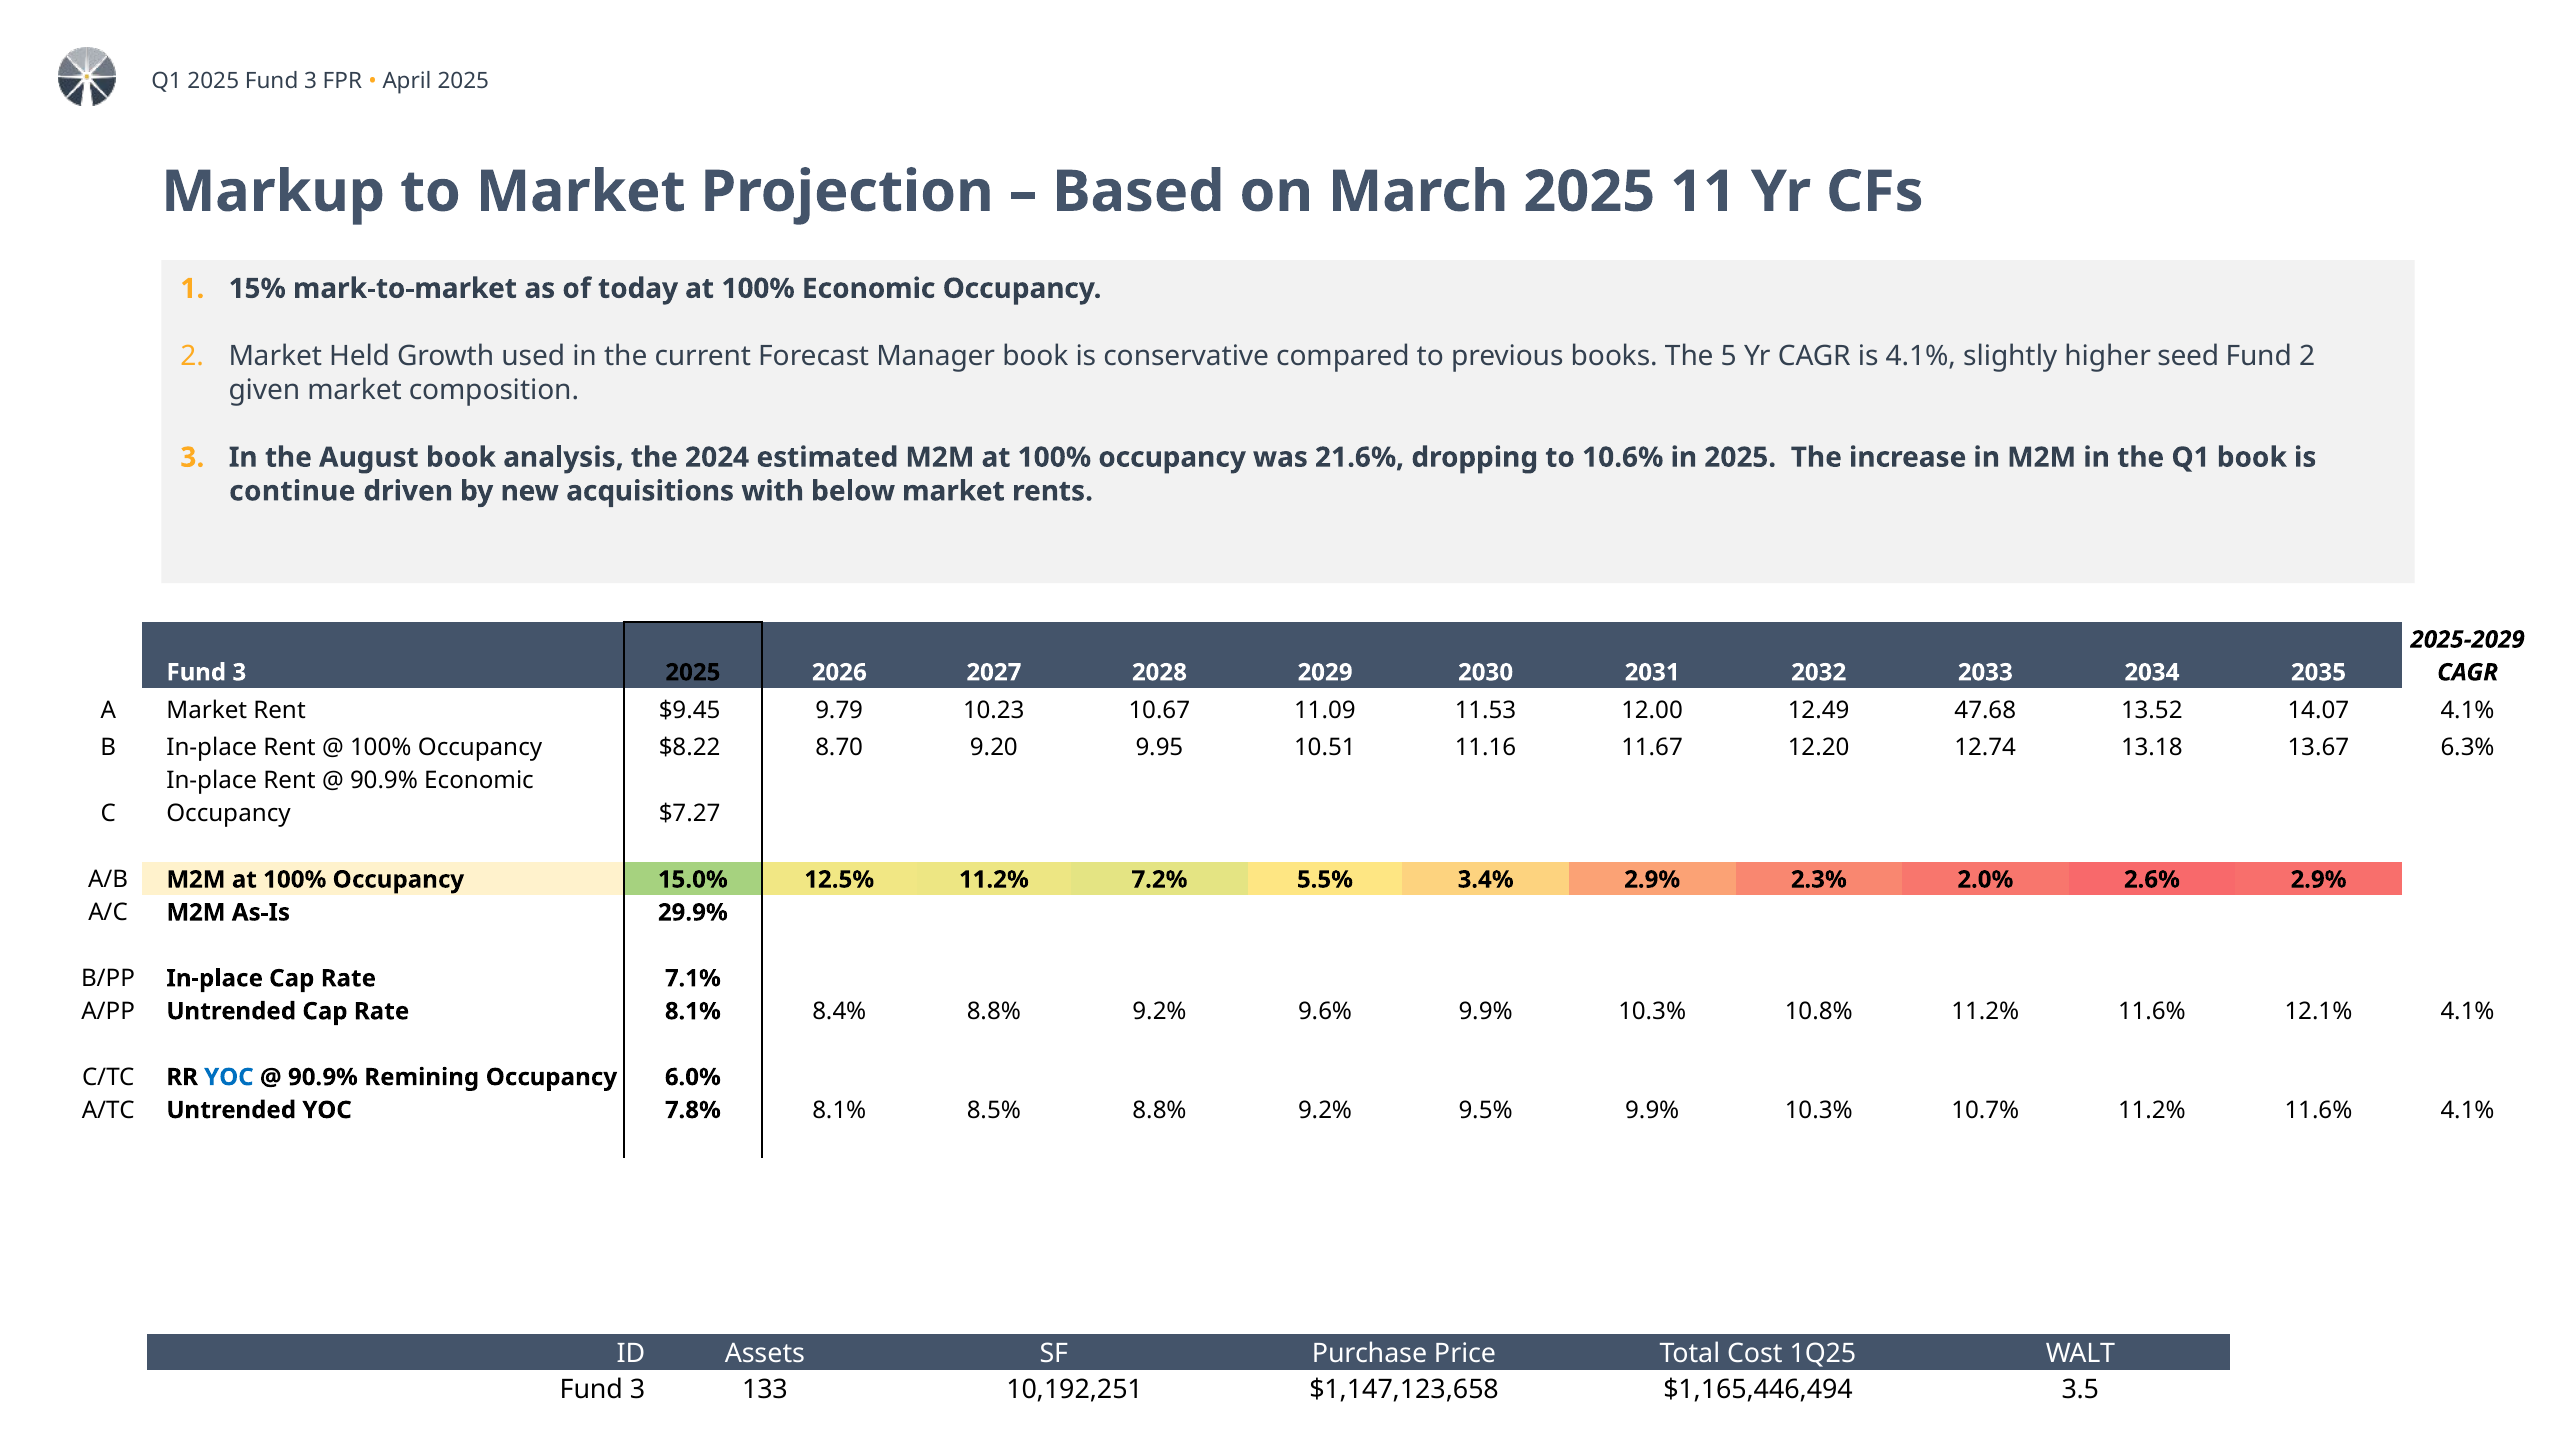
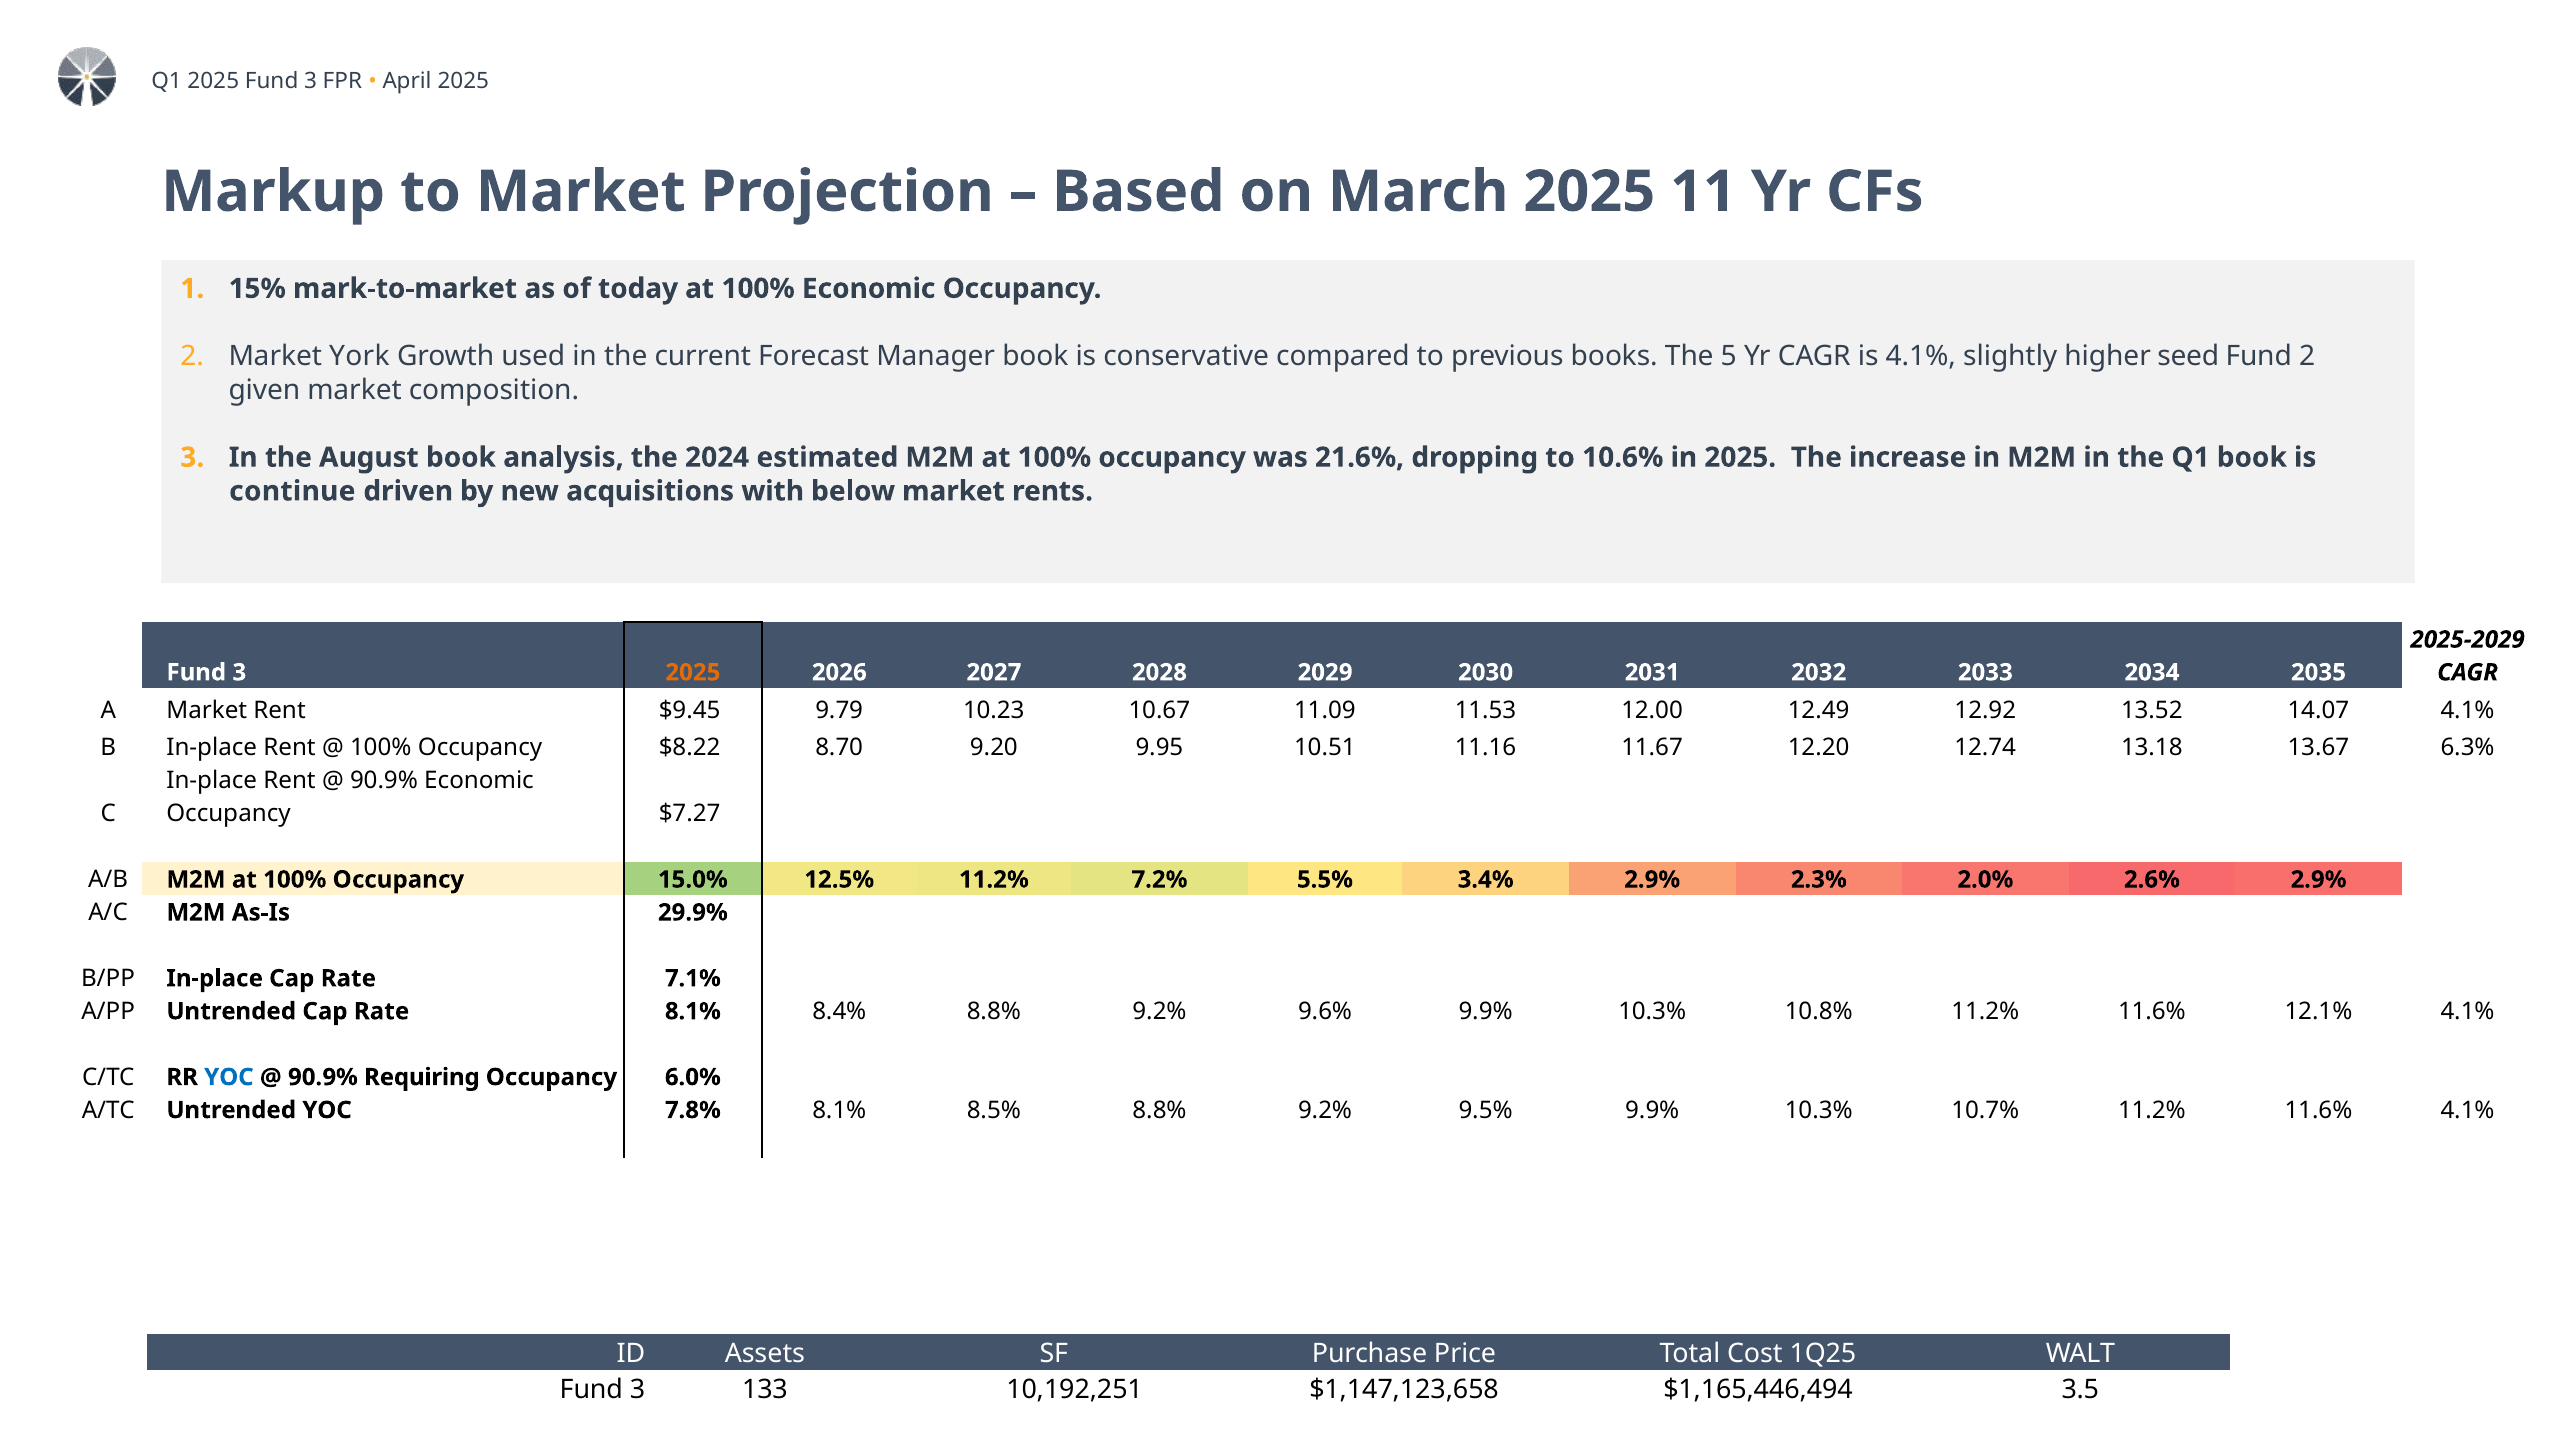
Held: Held -> York
2025 at (693, 672) colour: black -> orange
47.68: 47.68 -> 12.92
Remining: Remining -> Requiring
